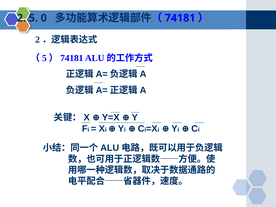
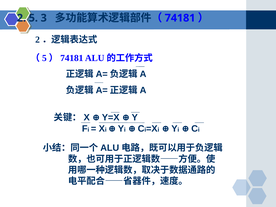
0: 0 -> 3
